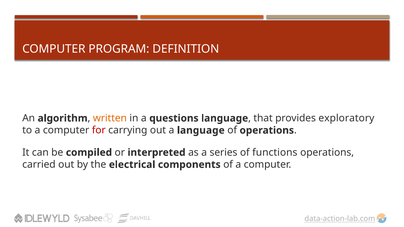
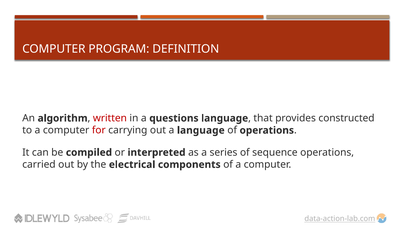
written colour: orange -> red
exploratory: exploratory -> constructed
functions: functions -> sequence
